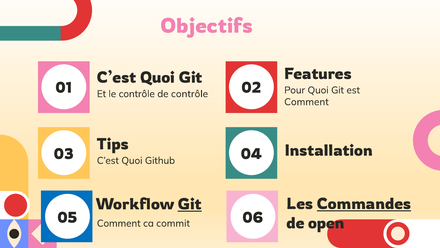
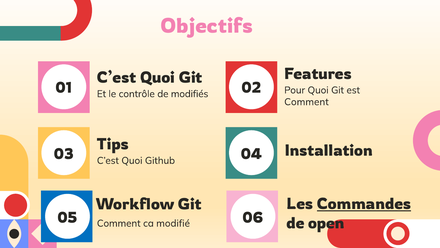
contrôle at (190, 94): contrôle -> modifiés
Git at (190, 204) underline: present -> none
commit: commit -> modifié
